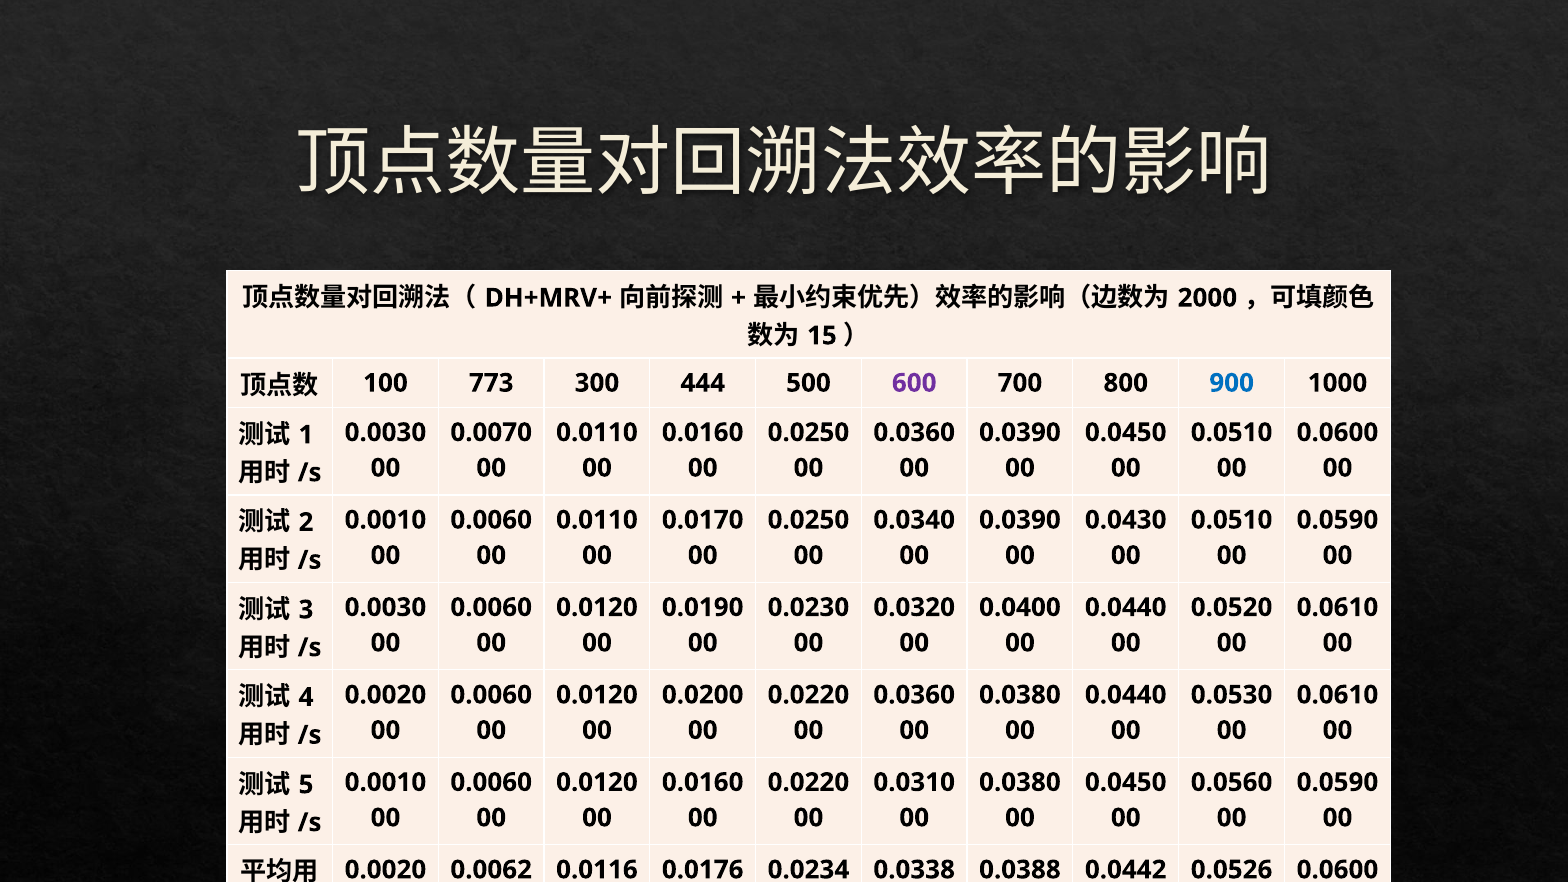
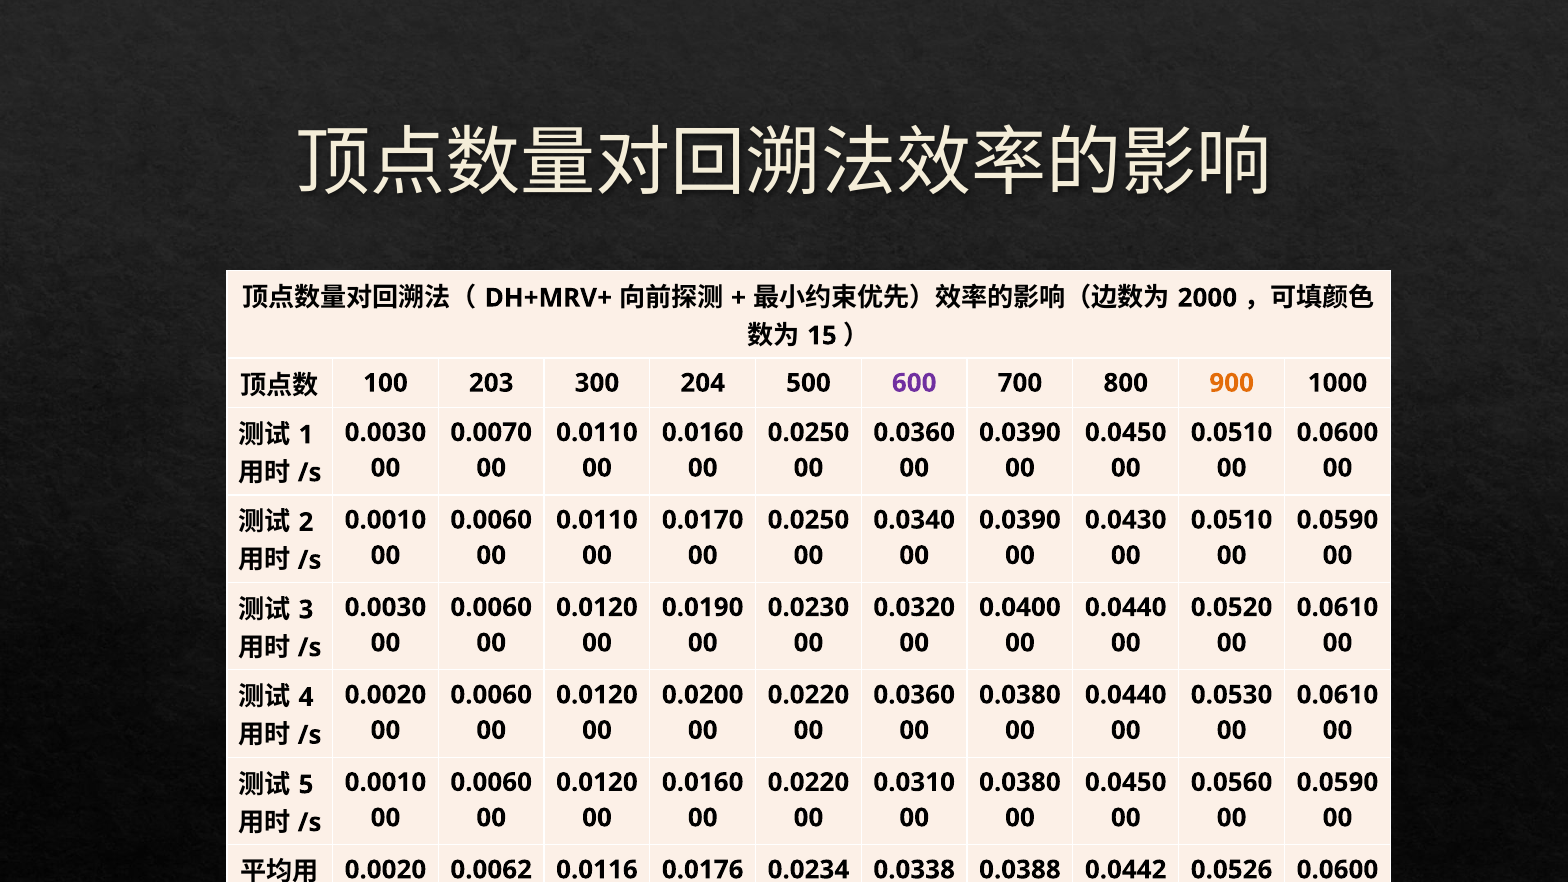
773: 773 -> 203
444: 444 -> 204
900 colour: blue -> orange
